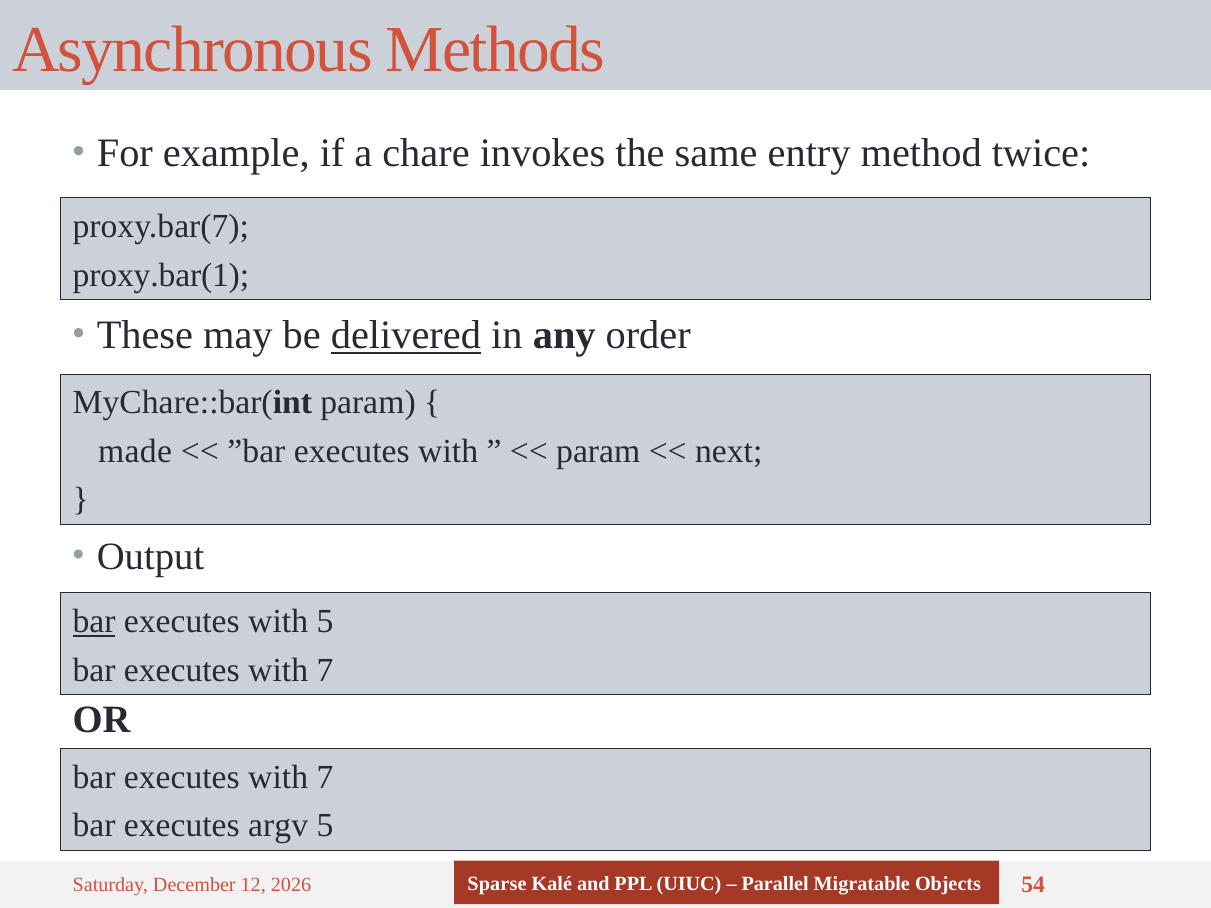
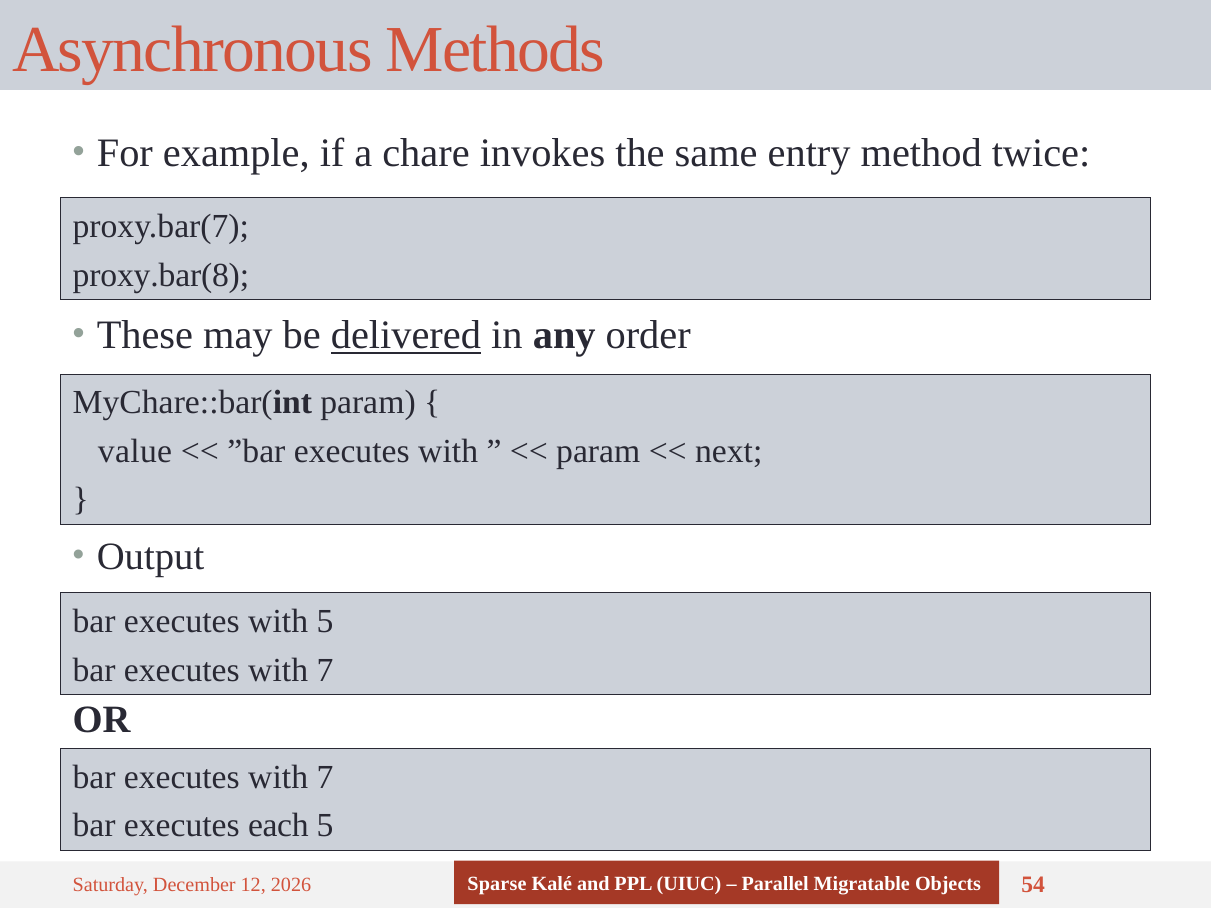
proxy.bar(1: proxy.bar(1 -> proxy.bar(8
made: made -> value
bar at (94, 622) underline: present -> none
argv: argv -> each
